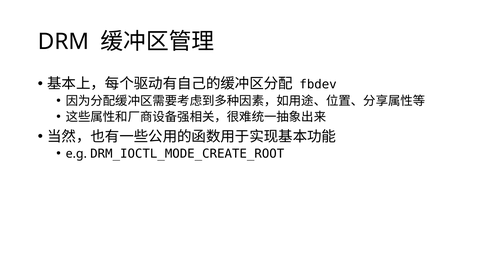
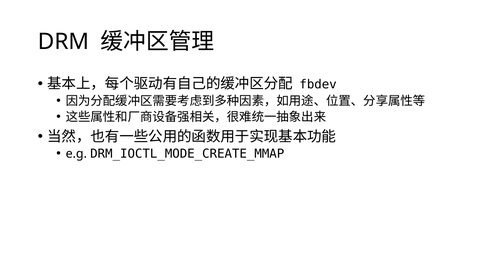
DRM_IOCTL_MODE_CREATE_ROOT: DRM_IOCTL_MODE_CREATE_ROOT -> DRM_IOCTL_MODE_CREATE_MMAP
